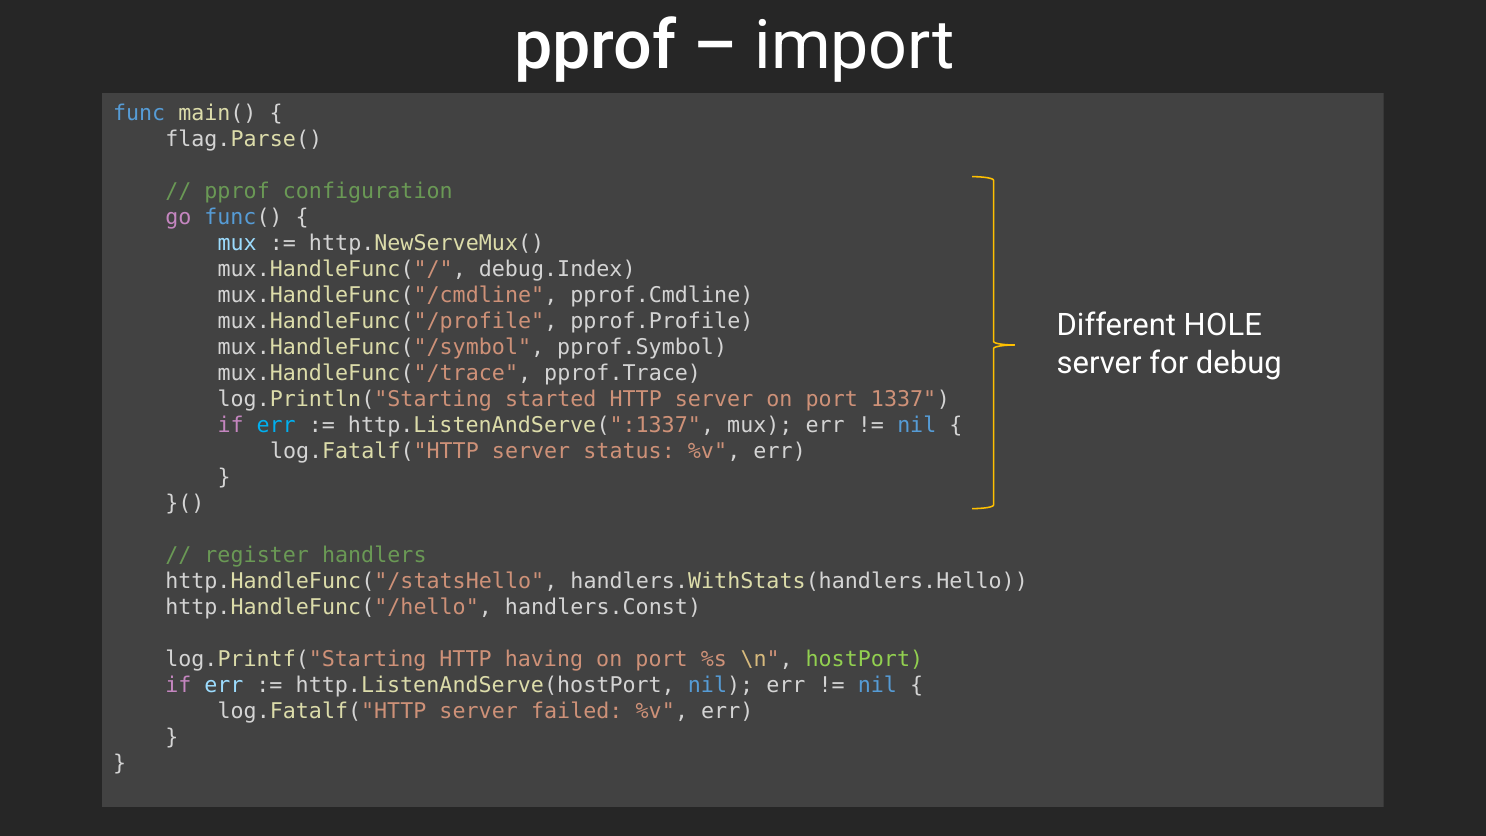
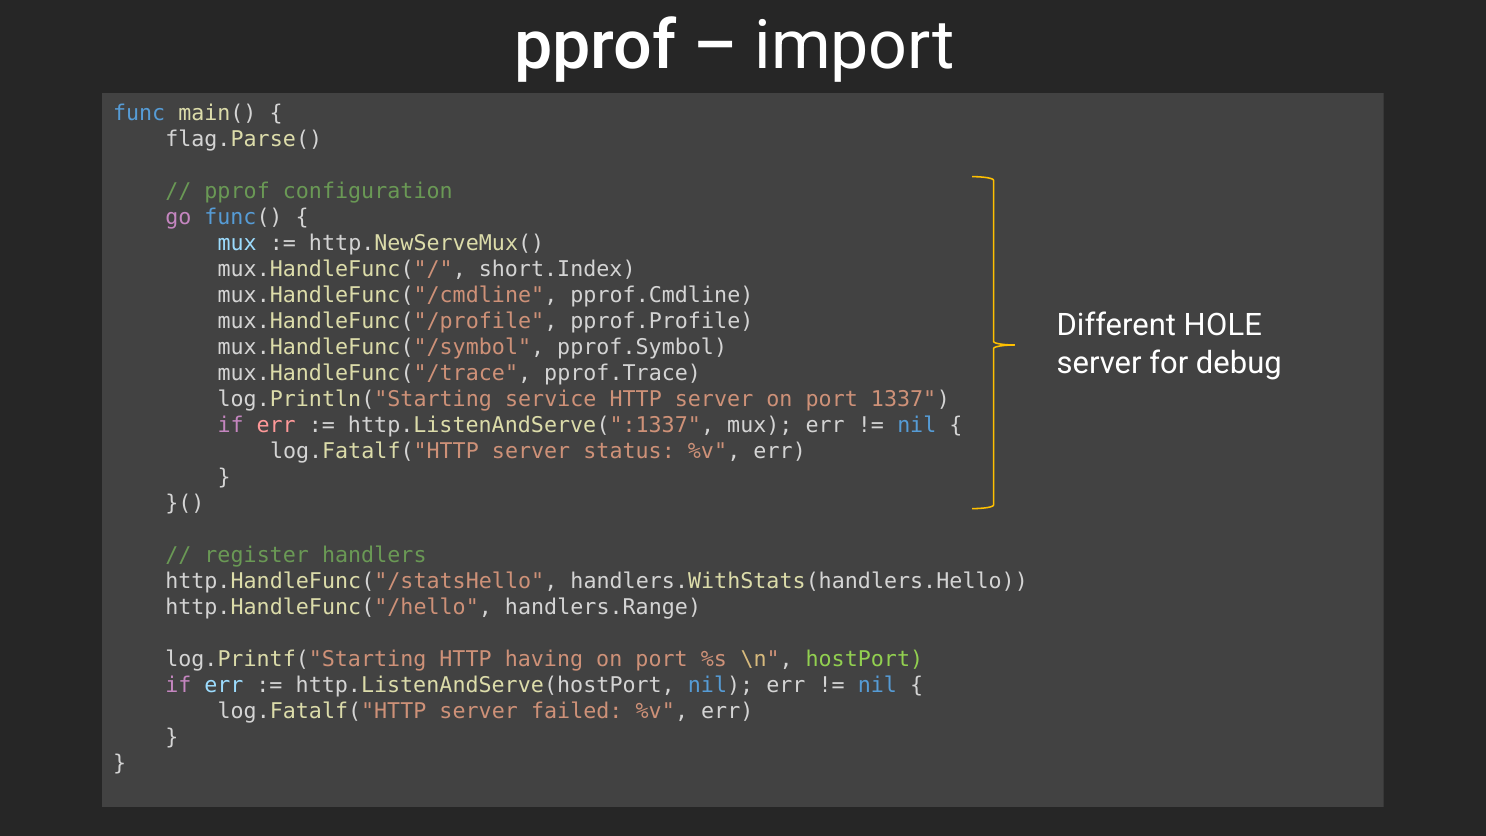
debug.Index: debug.Index -> short.Index
started: started -> service
err at (276, 425) colour: light blue -> pink
handlers.Const: handlers.Const -> handlers.Range
